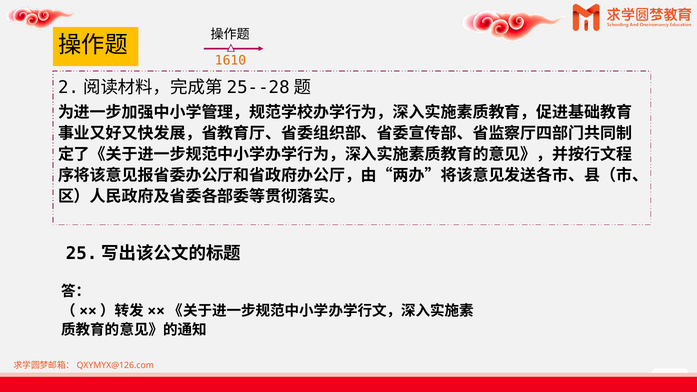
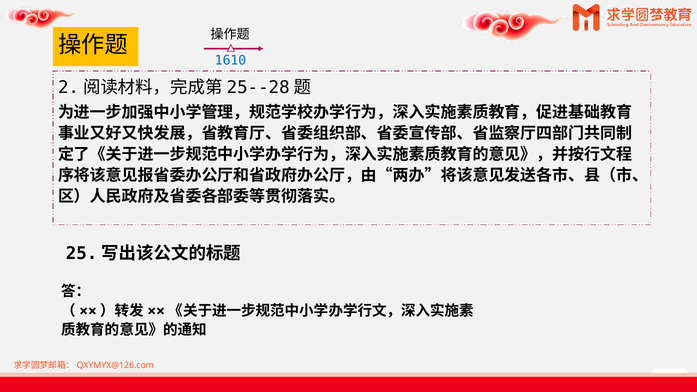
1610 colour: orange -> blue
